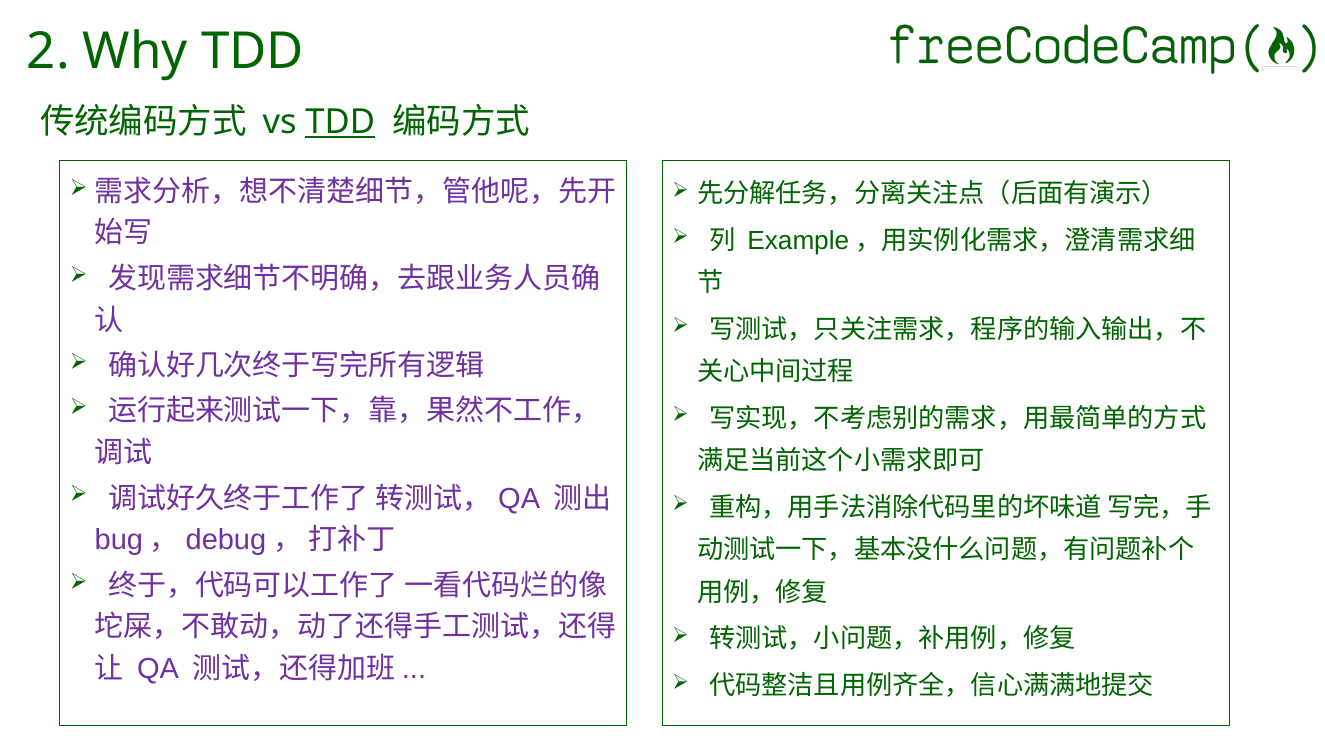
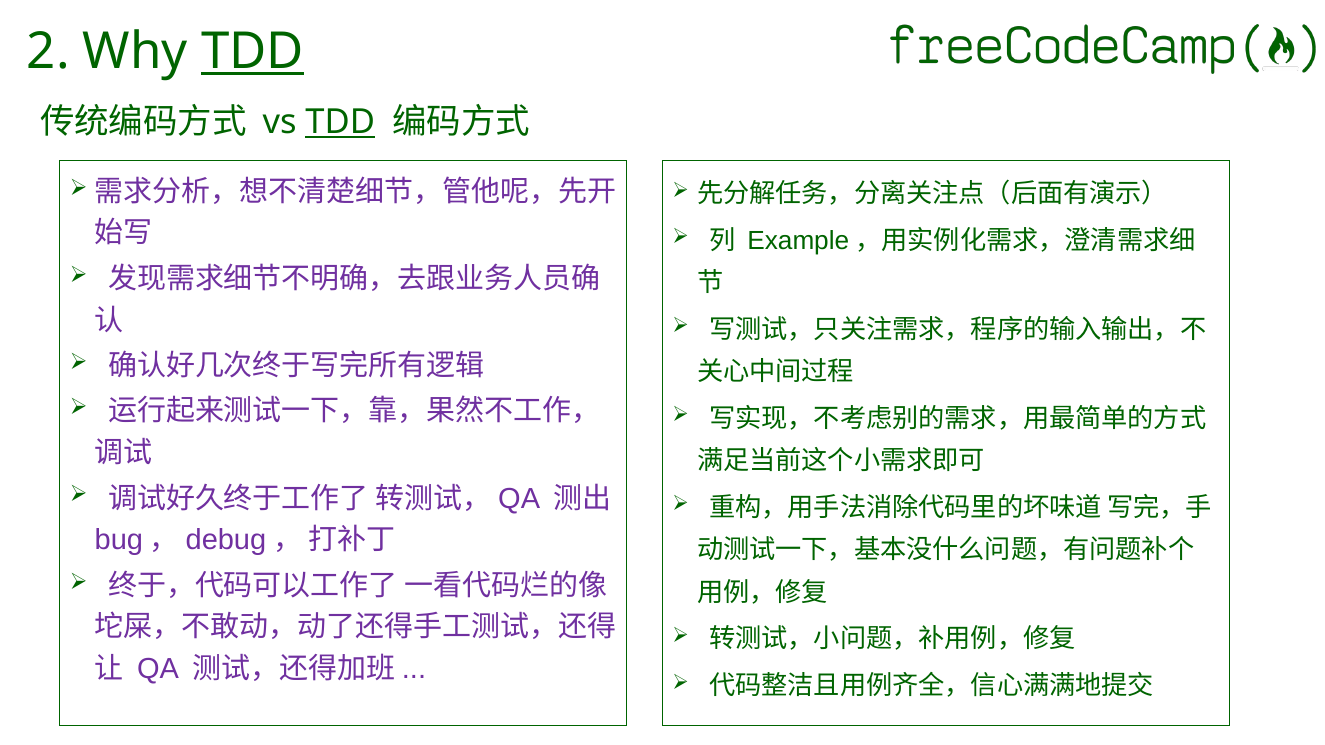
TDD at (253, 51) underline: none -> present
